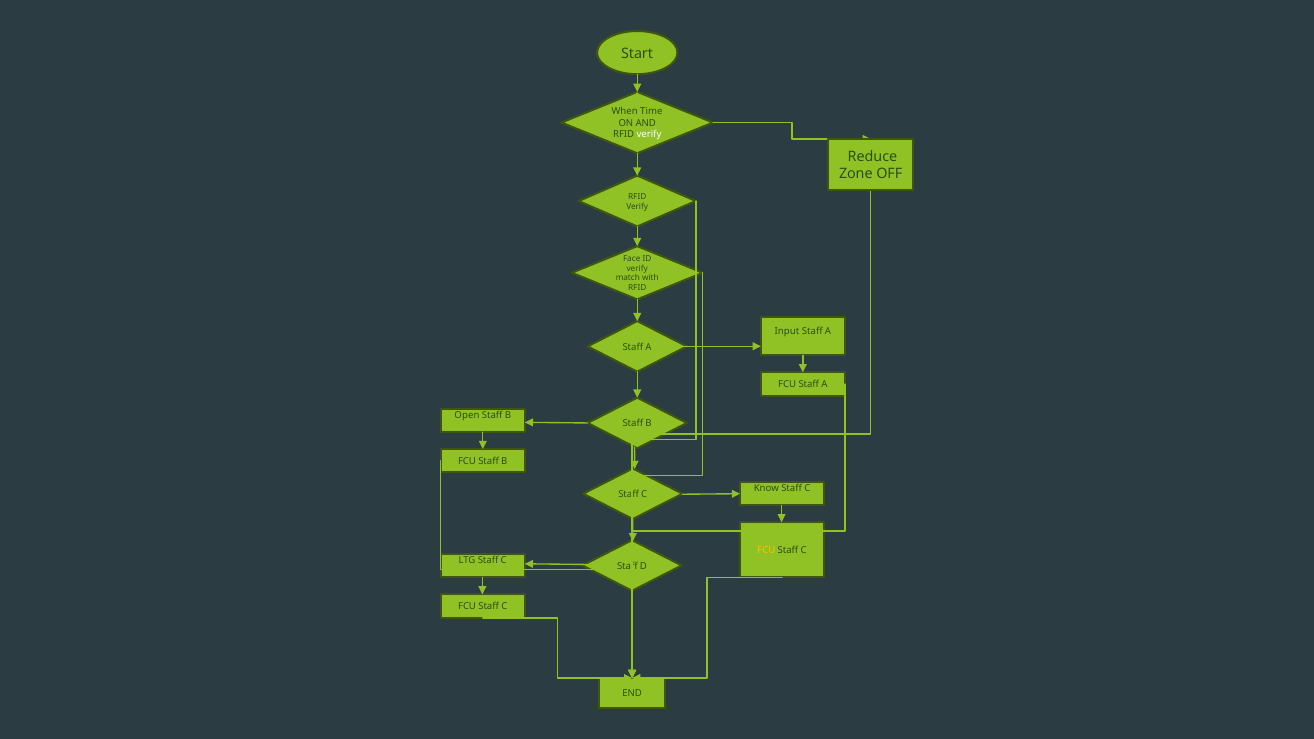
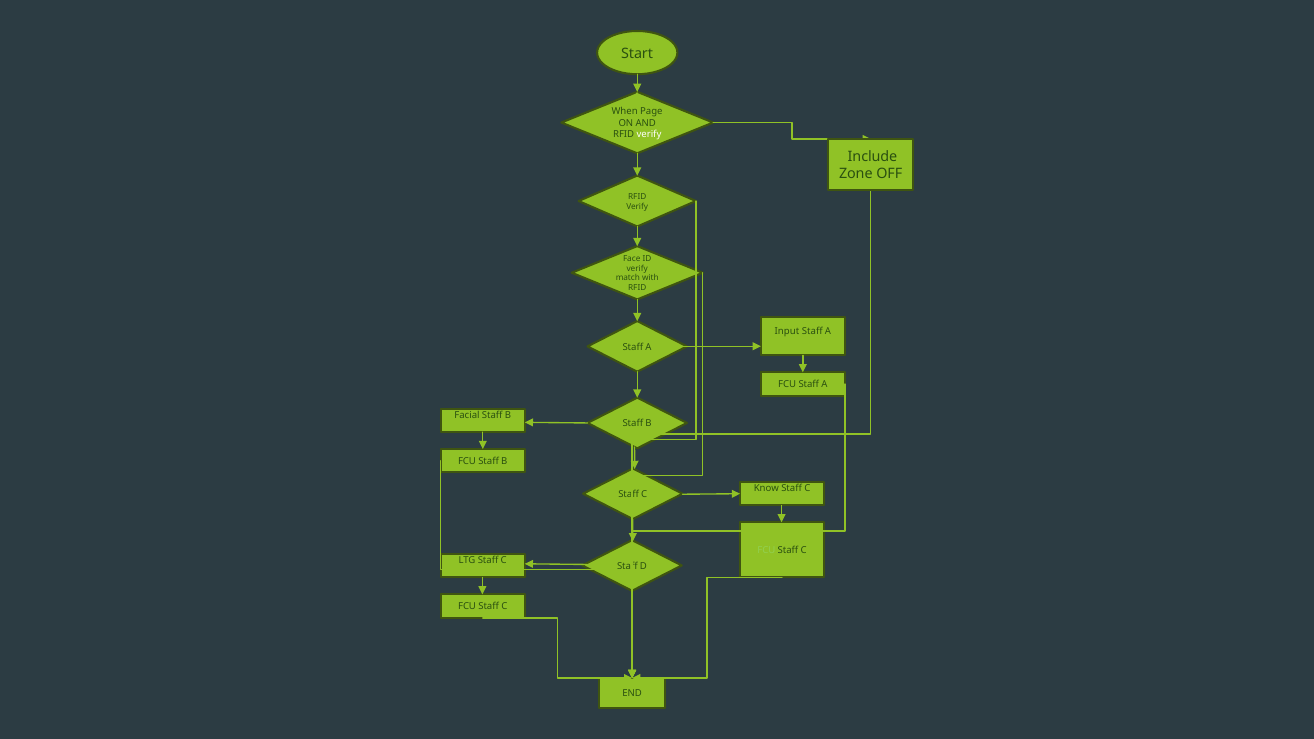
Time: Time -> Page
Reduce: Reduce -> Include
Open: Open -> Facial
FCU at (766, 551) colour: yellow -> light green
